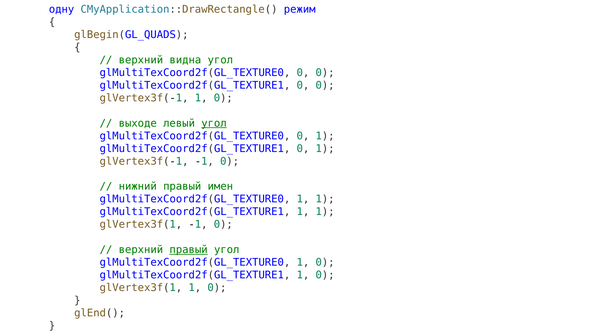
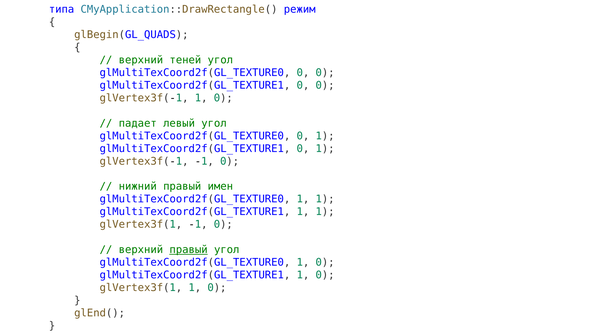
одну: одну -> типа
видна: видна -> теней
выходе: выходе -> падает
угол at (214, 123) underline: present -> none
